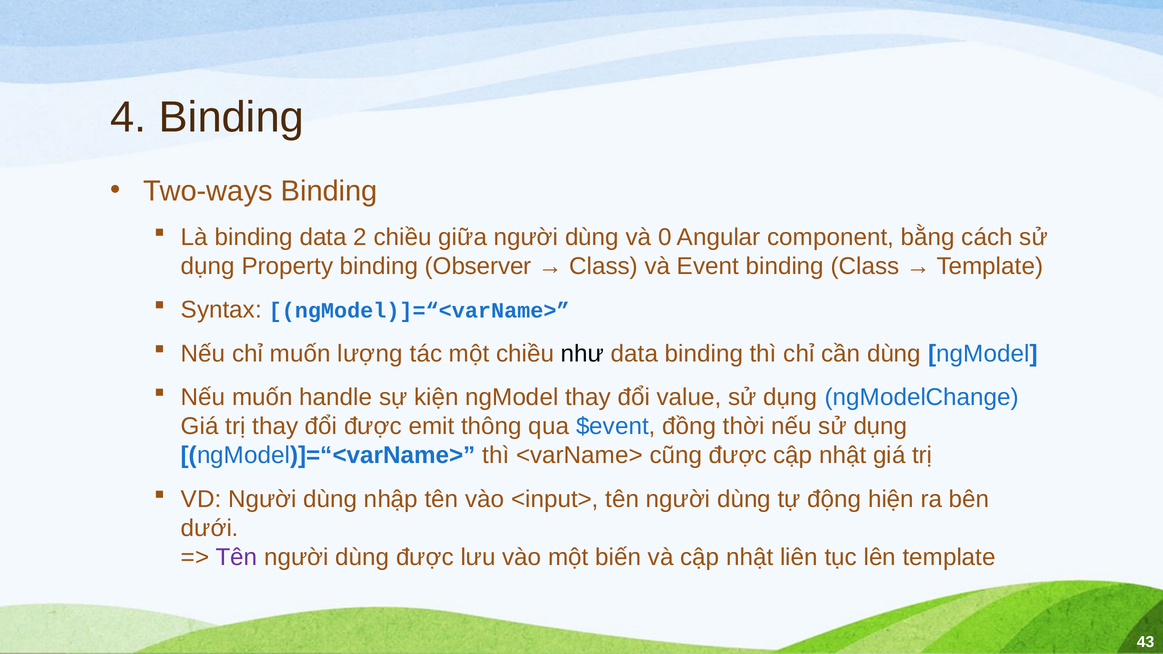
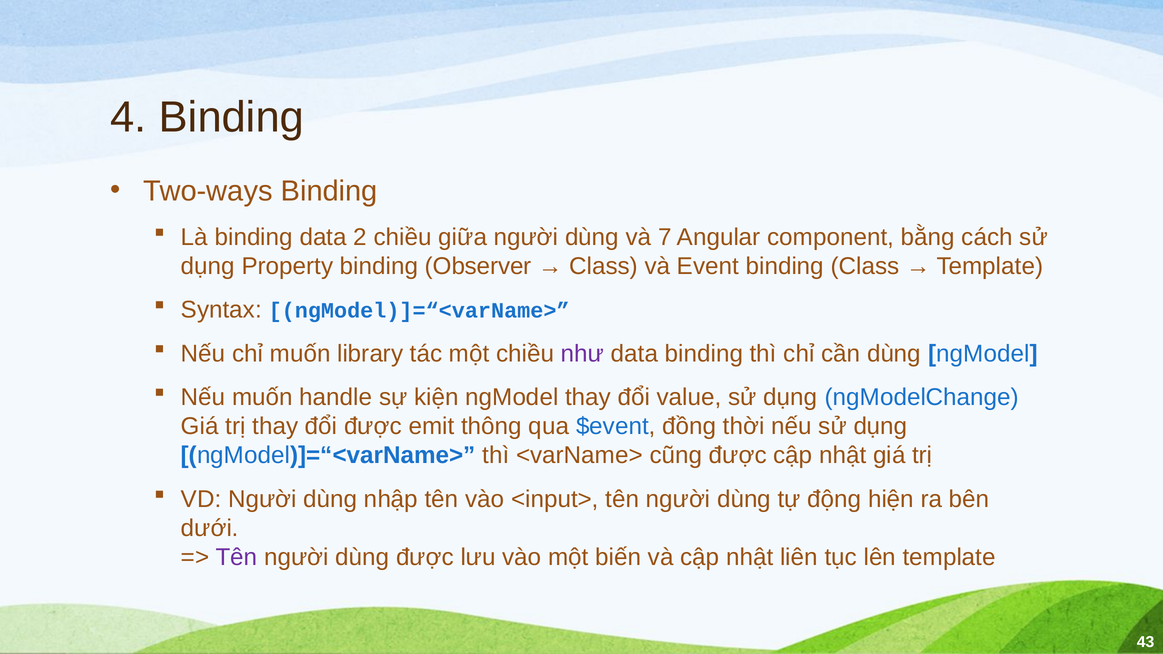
0: 0 -> 7
lượng: lượng -> library
như colour: black -> purple
